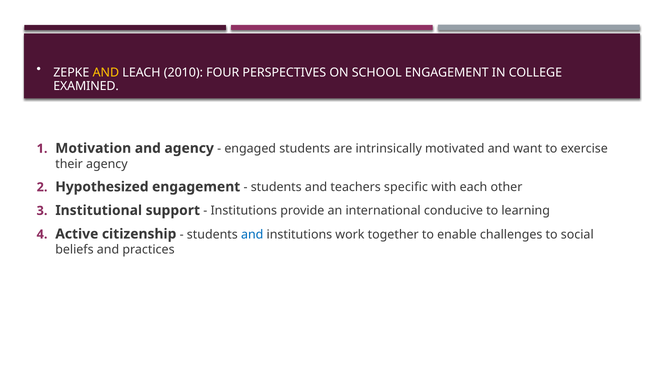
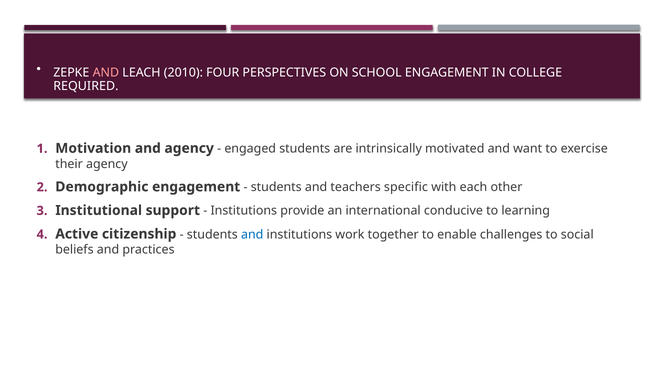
AND at (106, 72) colour: yellow -> pink
EXAMINED: EXAMINED -> REQUIRED
Hypothesized: Hypothesized -> Demographic
